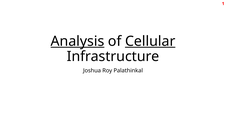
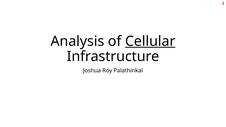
Analysis underline: present -> none
